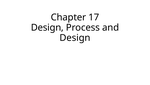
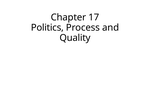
Design at (47, 27): Design -> Politics
Design at (75, 37): Design -> Quality
